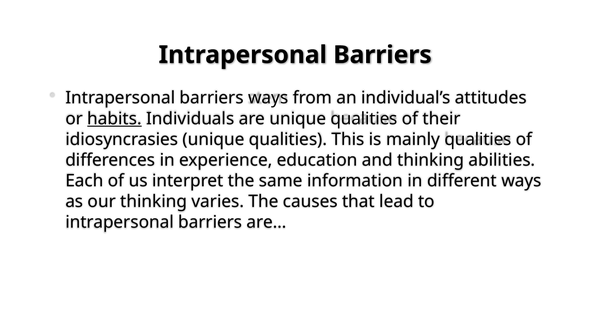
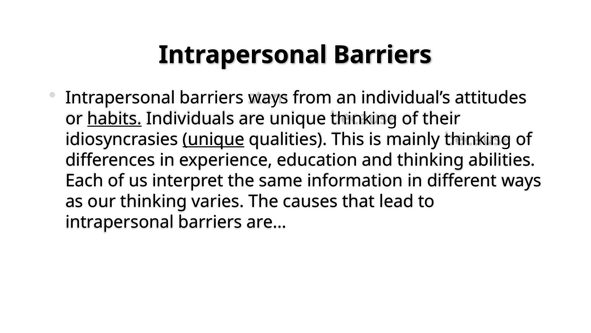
are unique qualities: qualities -> thinking
unique at (214, 139) underline: none -> present
mainly qualities: qualities -> thinking
